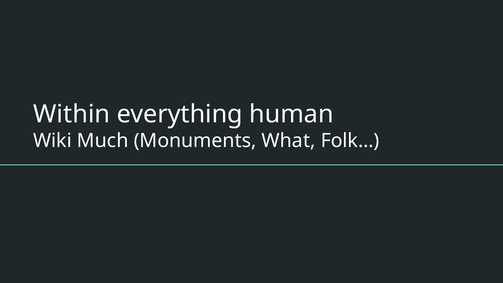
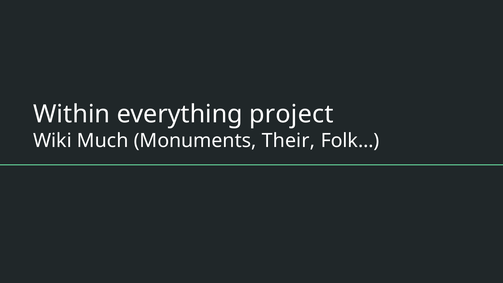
human: human -> project
What: What -> Their
